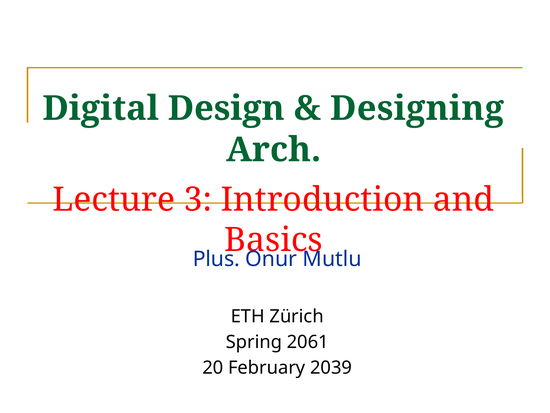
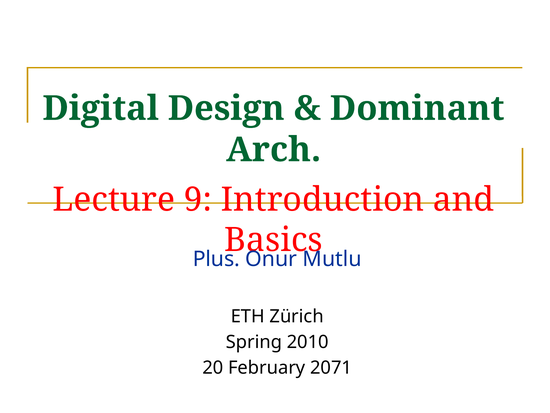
Designing: Designing -> Dominant
3: 3 -> 9
2061: 2061 -> 2010
2039: 2039 -> 2071
